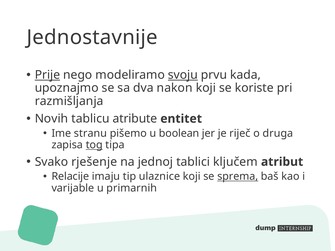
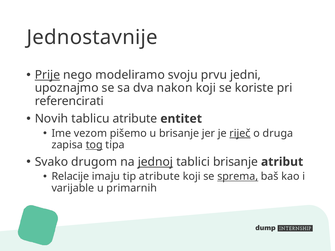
svoju underline: present -> none
kada: kada -> jedni
razmišljanja: razmišljanja -> referencirati
stranu: stranu -> vezom
u boolean: boolean -> brisanje
riječ underline: none -> present
rješenje: rješenje -> drugom
jednoj underline: none -> present
tablici ključem: ključem -> brisanje
tip ulaznice: ulaznice -> atribute
